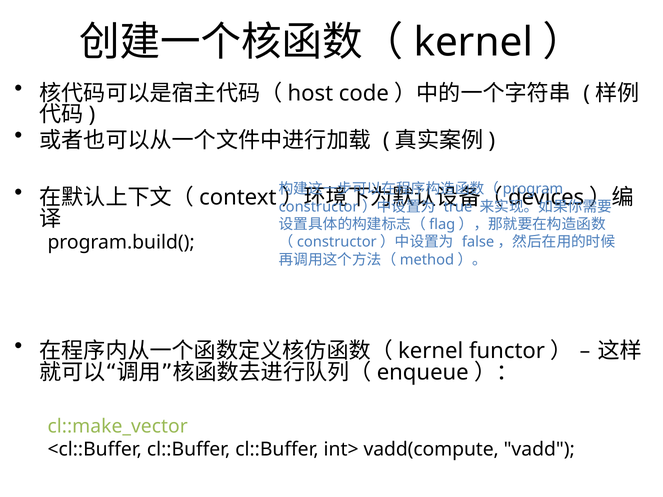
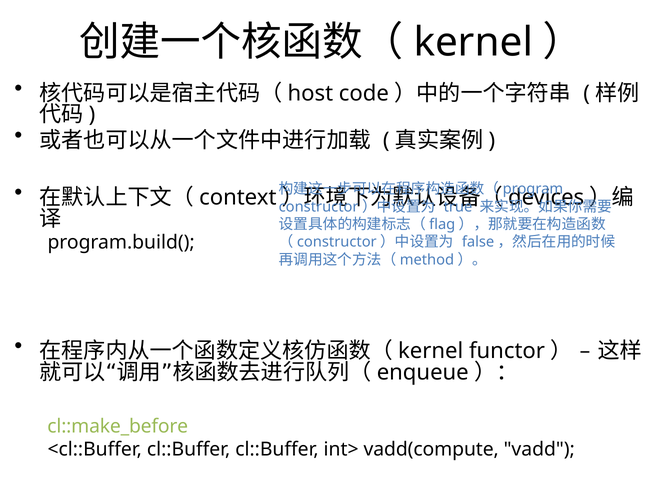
cl::make_vector: cl::make_vector -> cl::make_before
